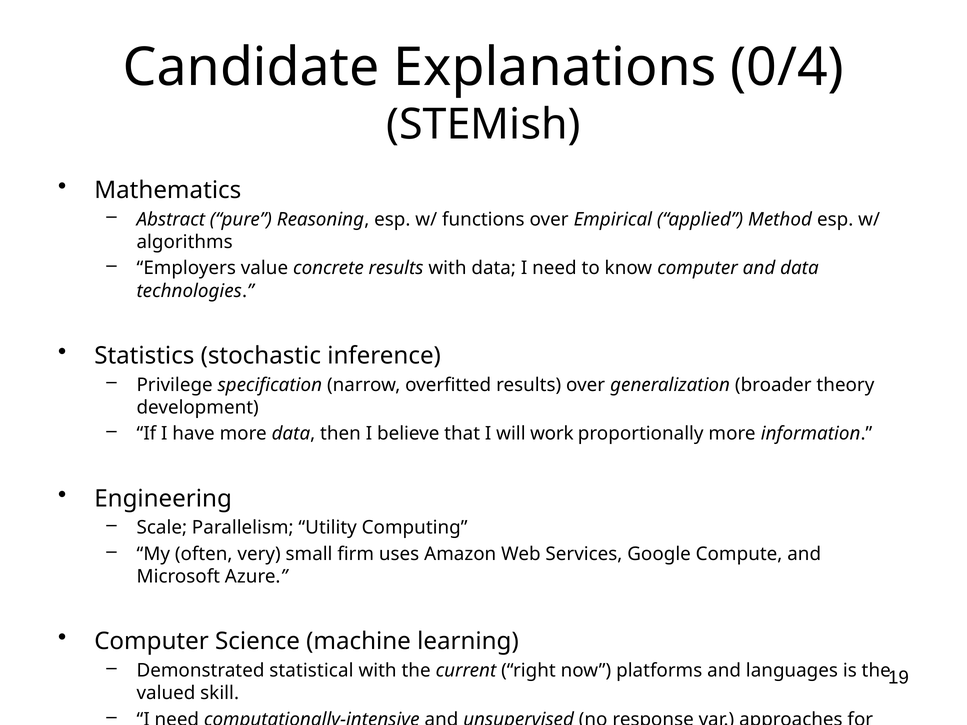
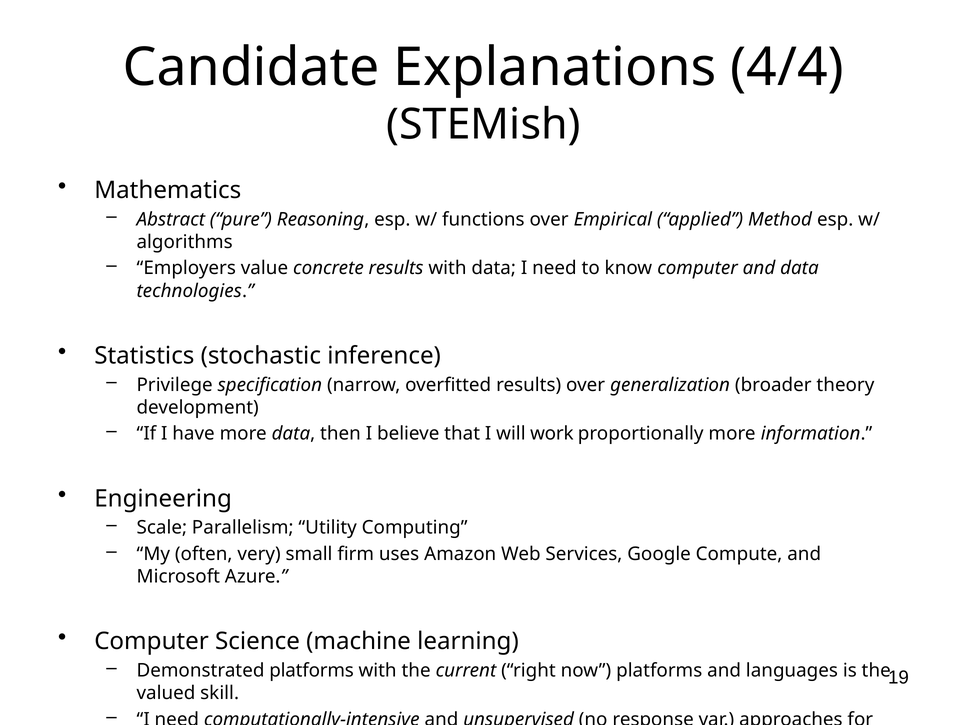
0/4: 0/4 -> 4/4
Demonstrated statistical: statistical -> platforms
